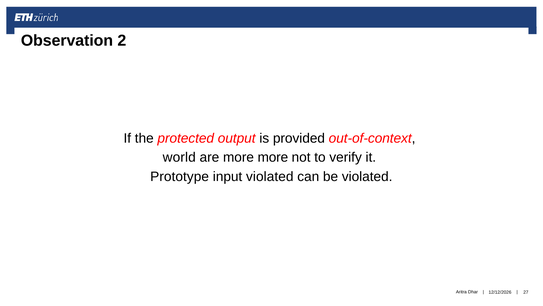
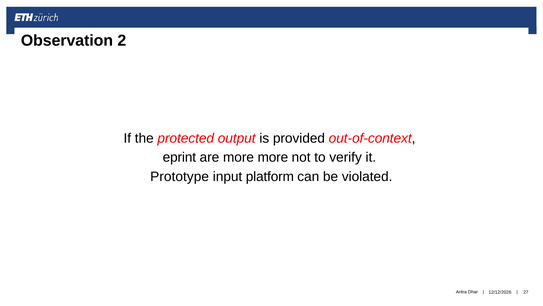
world: world -> eprint
input violated: violated -> platform
